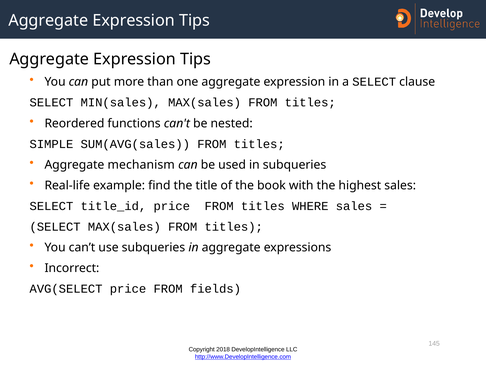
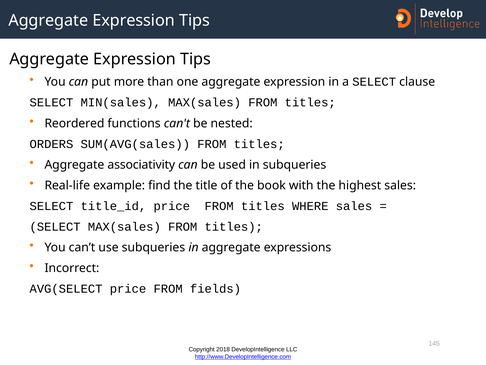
SIMPLE: SIMPLE -> ORDERS
mechanism: mechanism -> associativity
